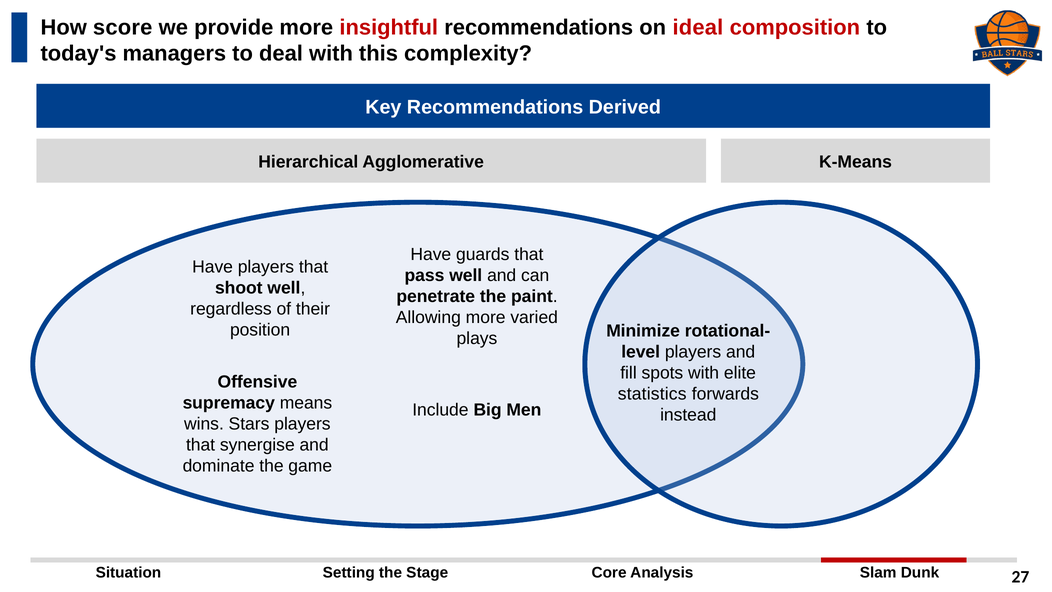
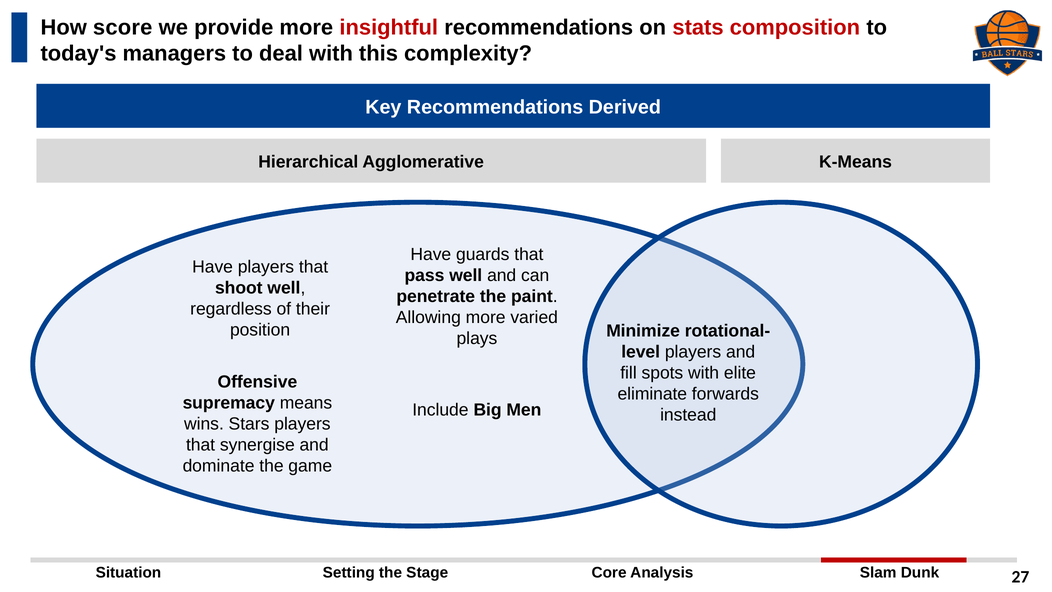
ideal: ideal -> stats
statistics: statistics -> eliminate
